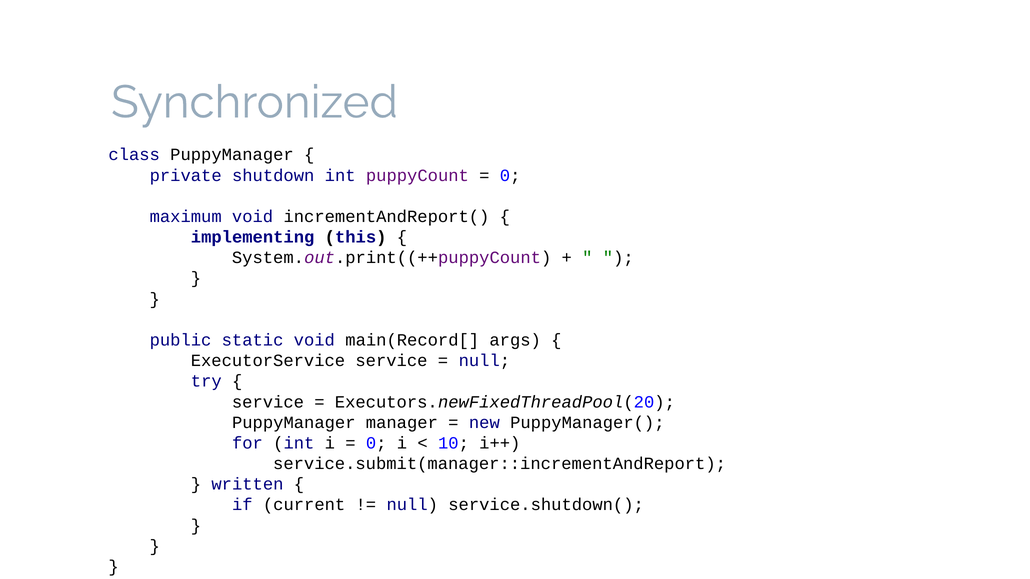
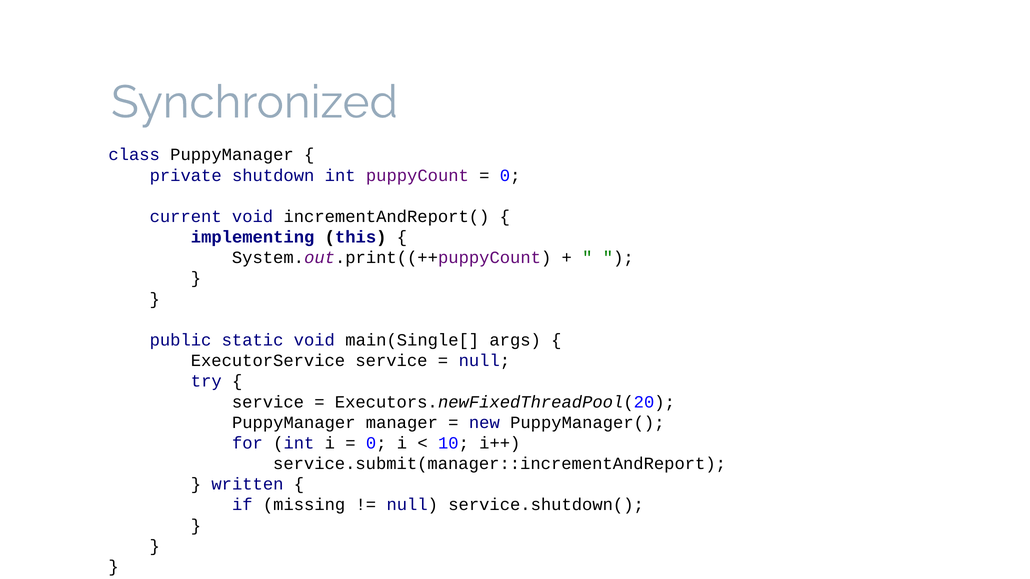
maximum: maximum -> current
main(Record[: main(Record[ -> main(Single[
current: current -> missing
